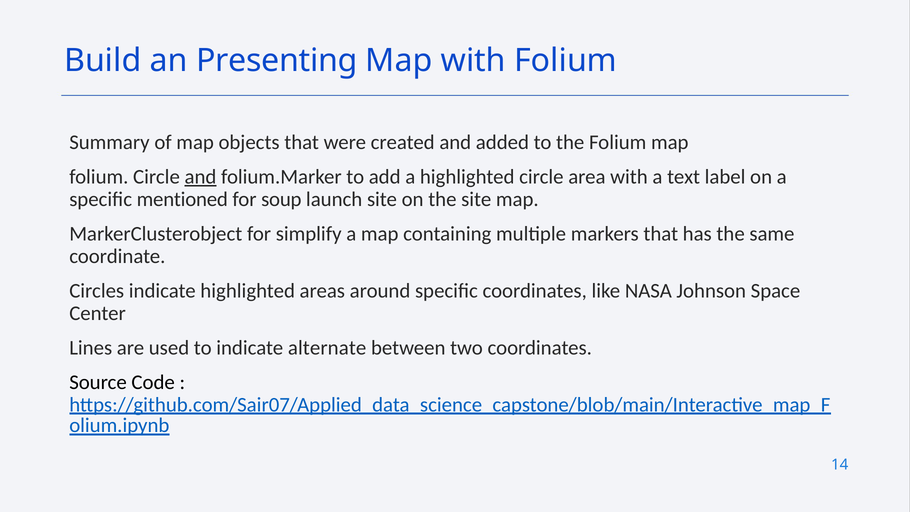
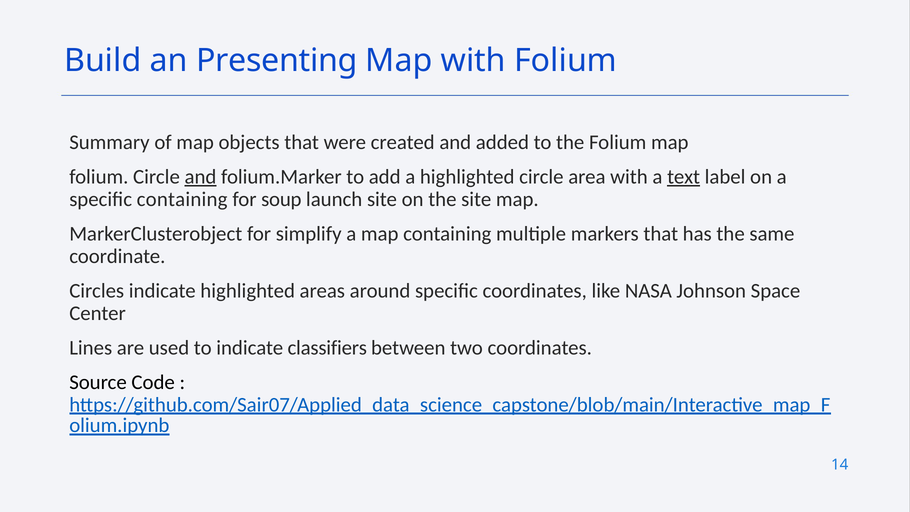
text underline: none -> present
specific mentioned: mentioned -> containing
alternate: alternate -> classifiers
